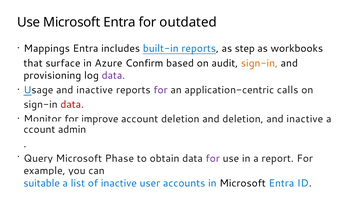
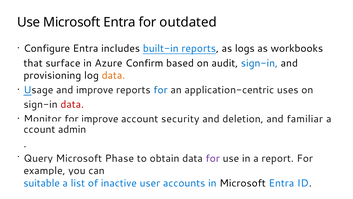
Mappings: Mappings -> Configure
step: step -> logs
sign-in at (259, 63) colour: orange -> blue
data at (113, 75) colour: purple -> orange
Usage and inactive: inactive -> improve
for at (161, 90) colour: purple -> blue
calls: calls -> uses
account deletion: deletion -> security
deletion and inactive: inactive -> familiar
